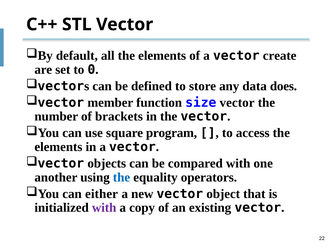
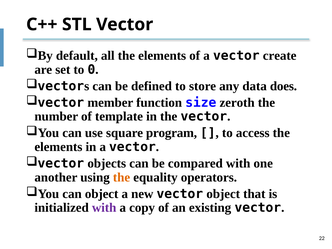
size vector: vector -> zeroth
brackets: brackets -> template
the at (121, 177) colour: blue -> orange
can either: either -> object
